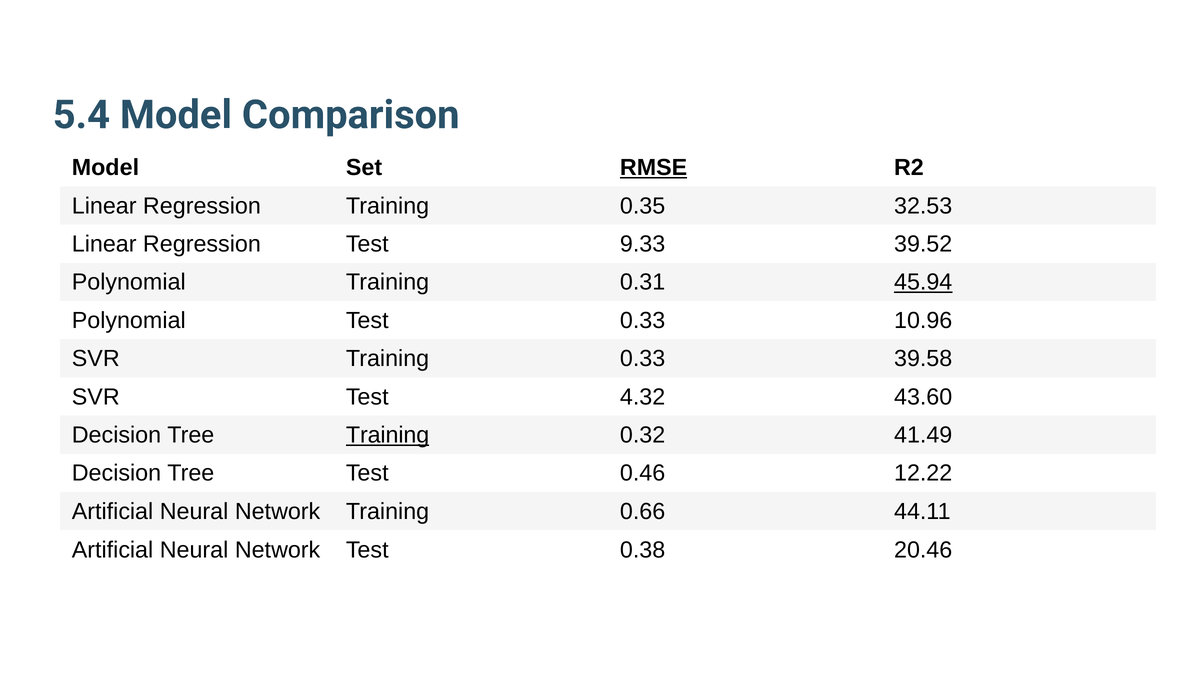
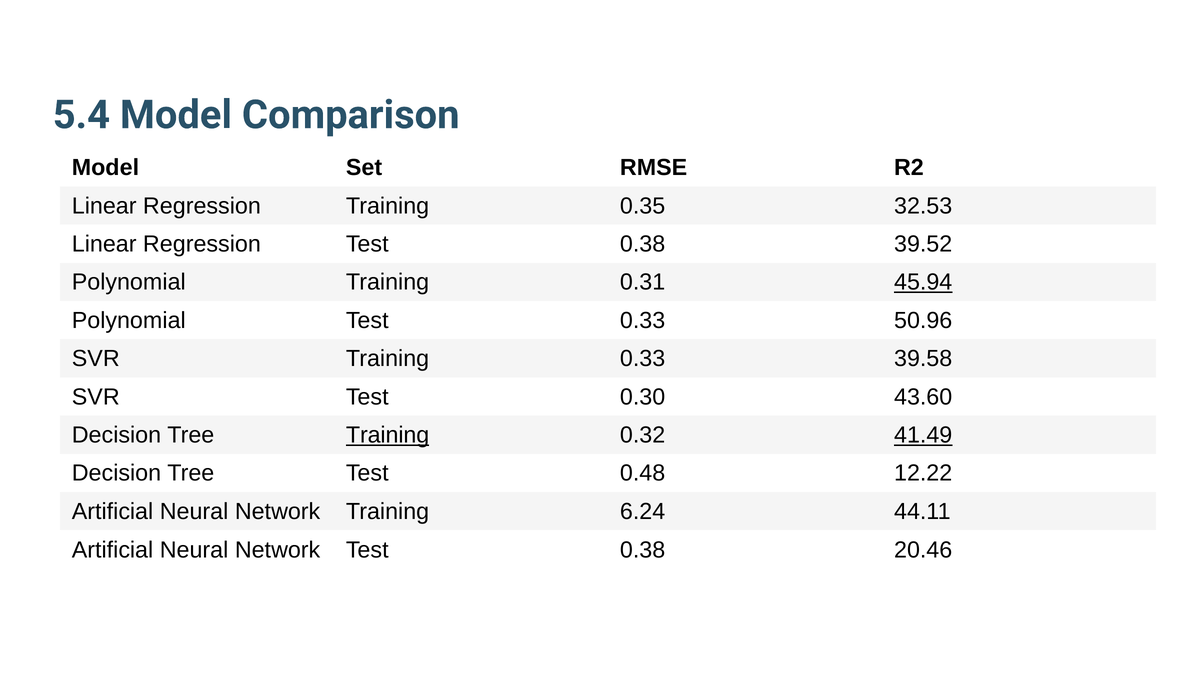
RMSE underline: present -> none
Regression Test 9.33: 9.33 -> 0.38
10.96: 10.96 -> 50.96
4.32: 4.32 -> 0.30
41.49 underline: none -> present
0.46: 0.46 -> 0.48
0.66: 0.66 -> 6.24
